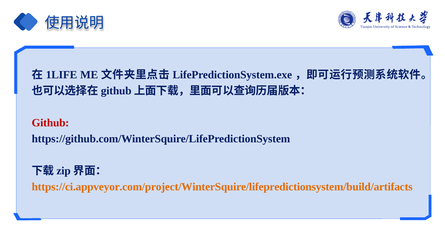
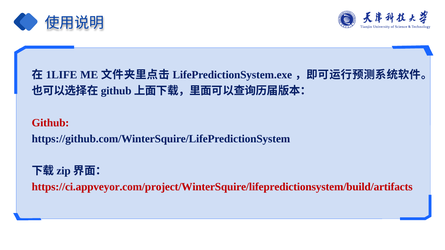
https://ci.appveyor.com/project/WinterSquire/lifepredictionsystem/build/artifacts colour: orange -> red
